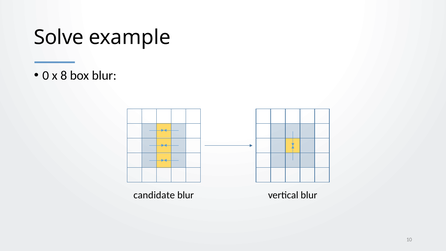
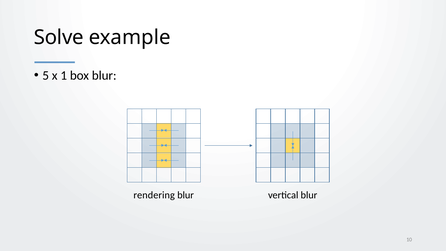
0: 0 -> 5
8: 8 -> 1
candidate: candidate -> rendering
